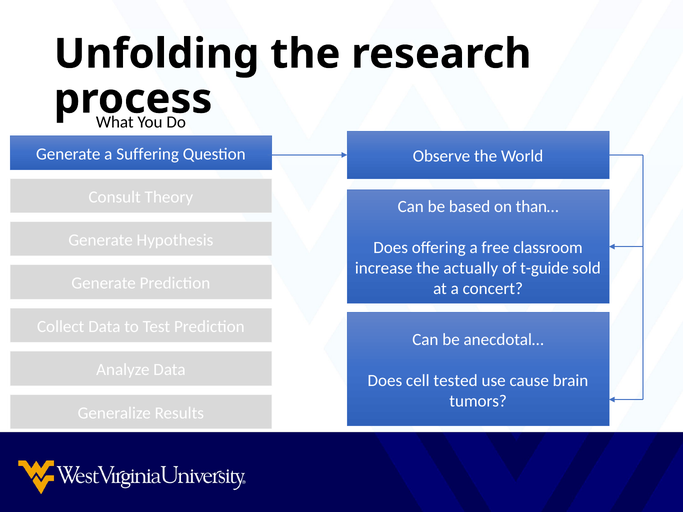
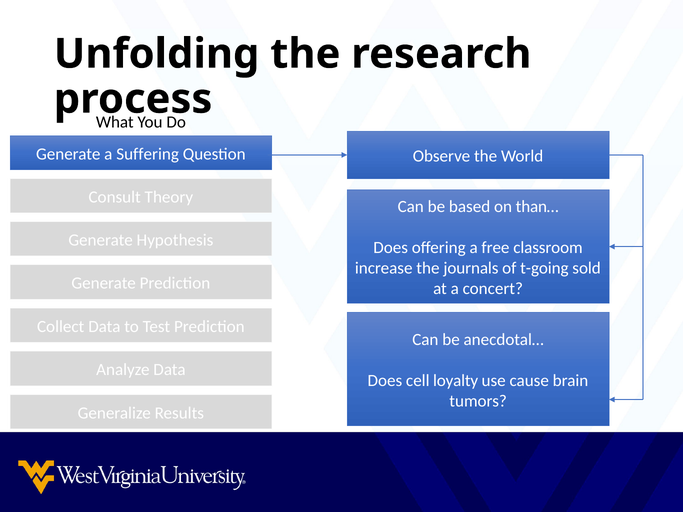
actually: actually -> journals
t-guide: t-guide -> t-going
tested: tested -> loyalty
